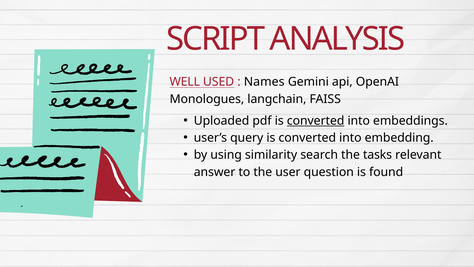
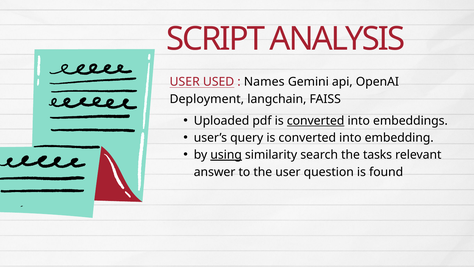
WELL at (185, 82): WELL -> USER
Monologues: Monologues -> Deployment
using underline: none -> present
